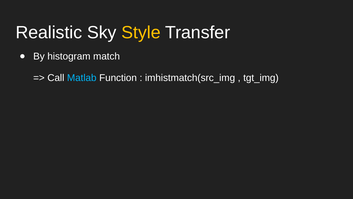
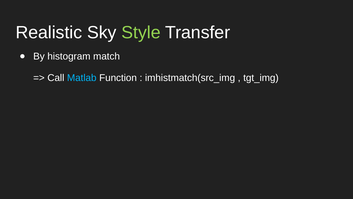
Style colour: yellow -> light green
